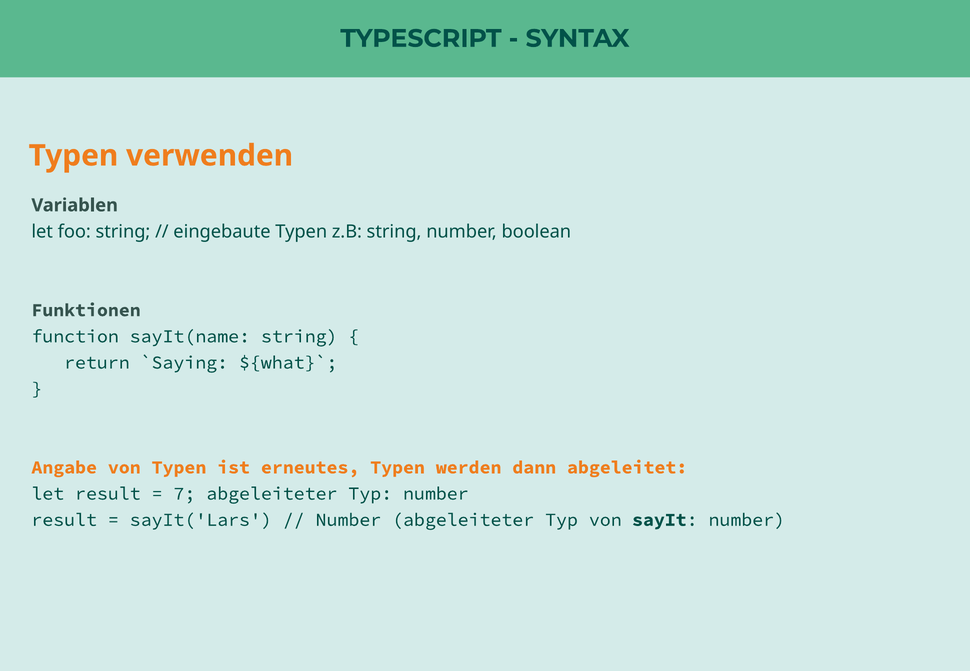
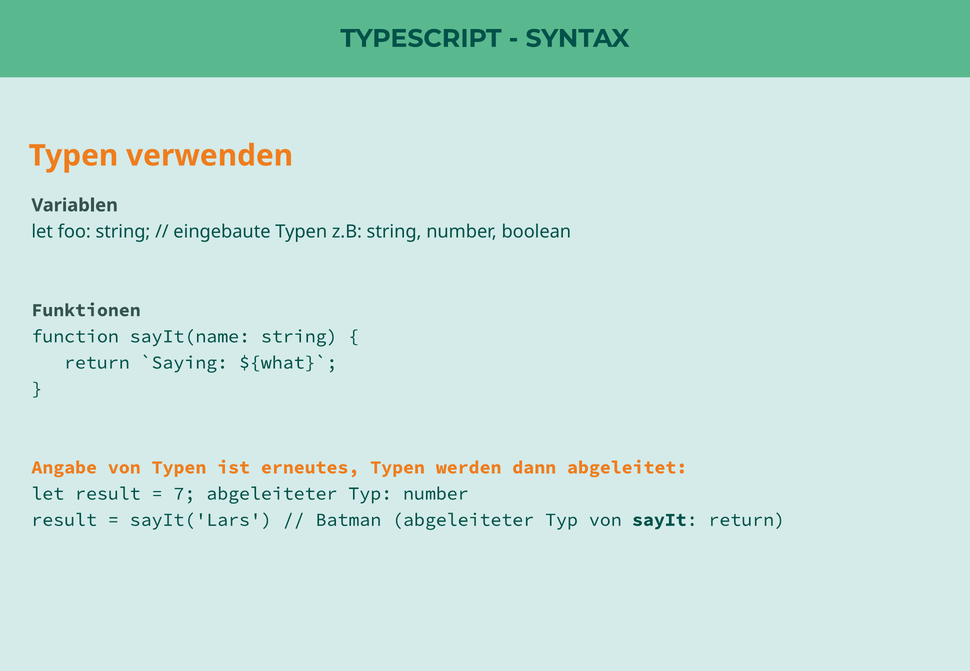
Number at (348, 520): Number -> Batman
sayIt number: number -> return
